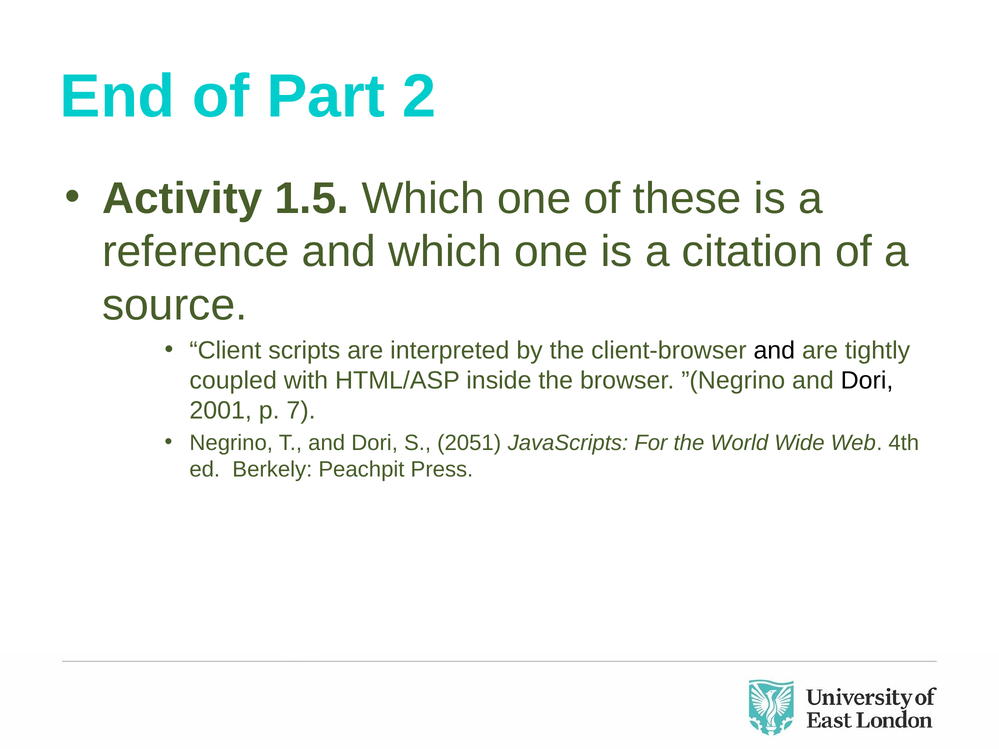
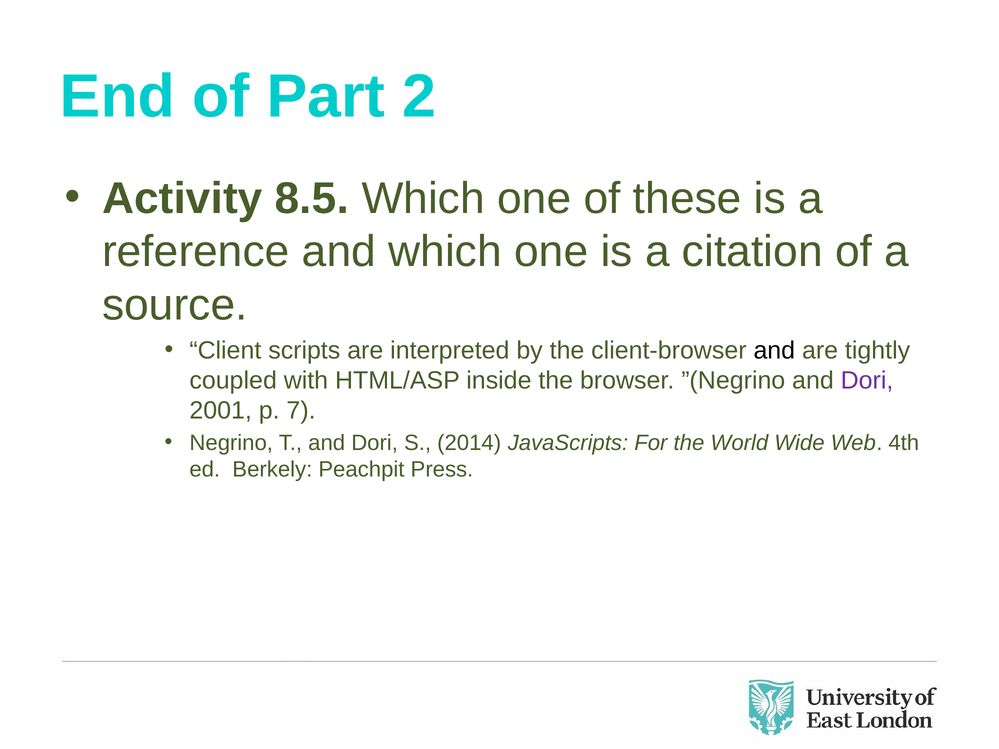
1.5: 1.5 -> 8.5
Dori at (867, 380) colour: black -> purple
2051: 2051 -> 2014
